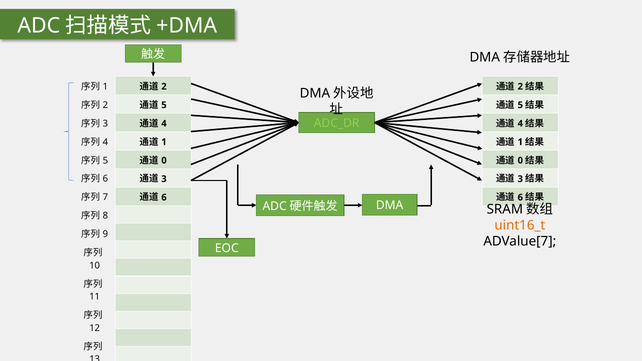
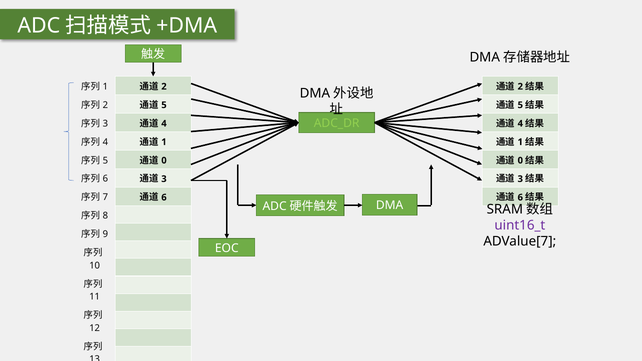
uint16_t colour: orange -> purple
